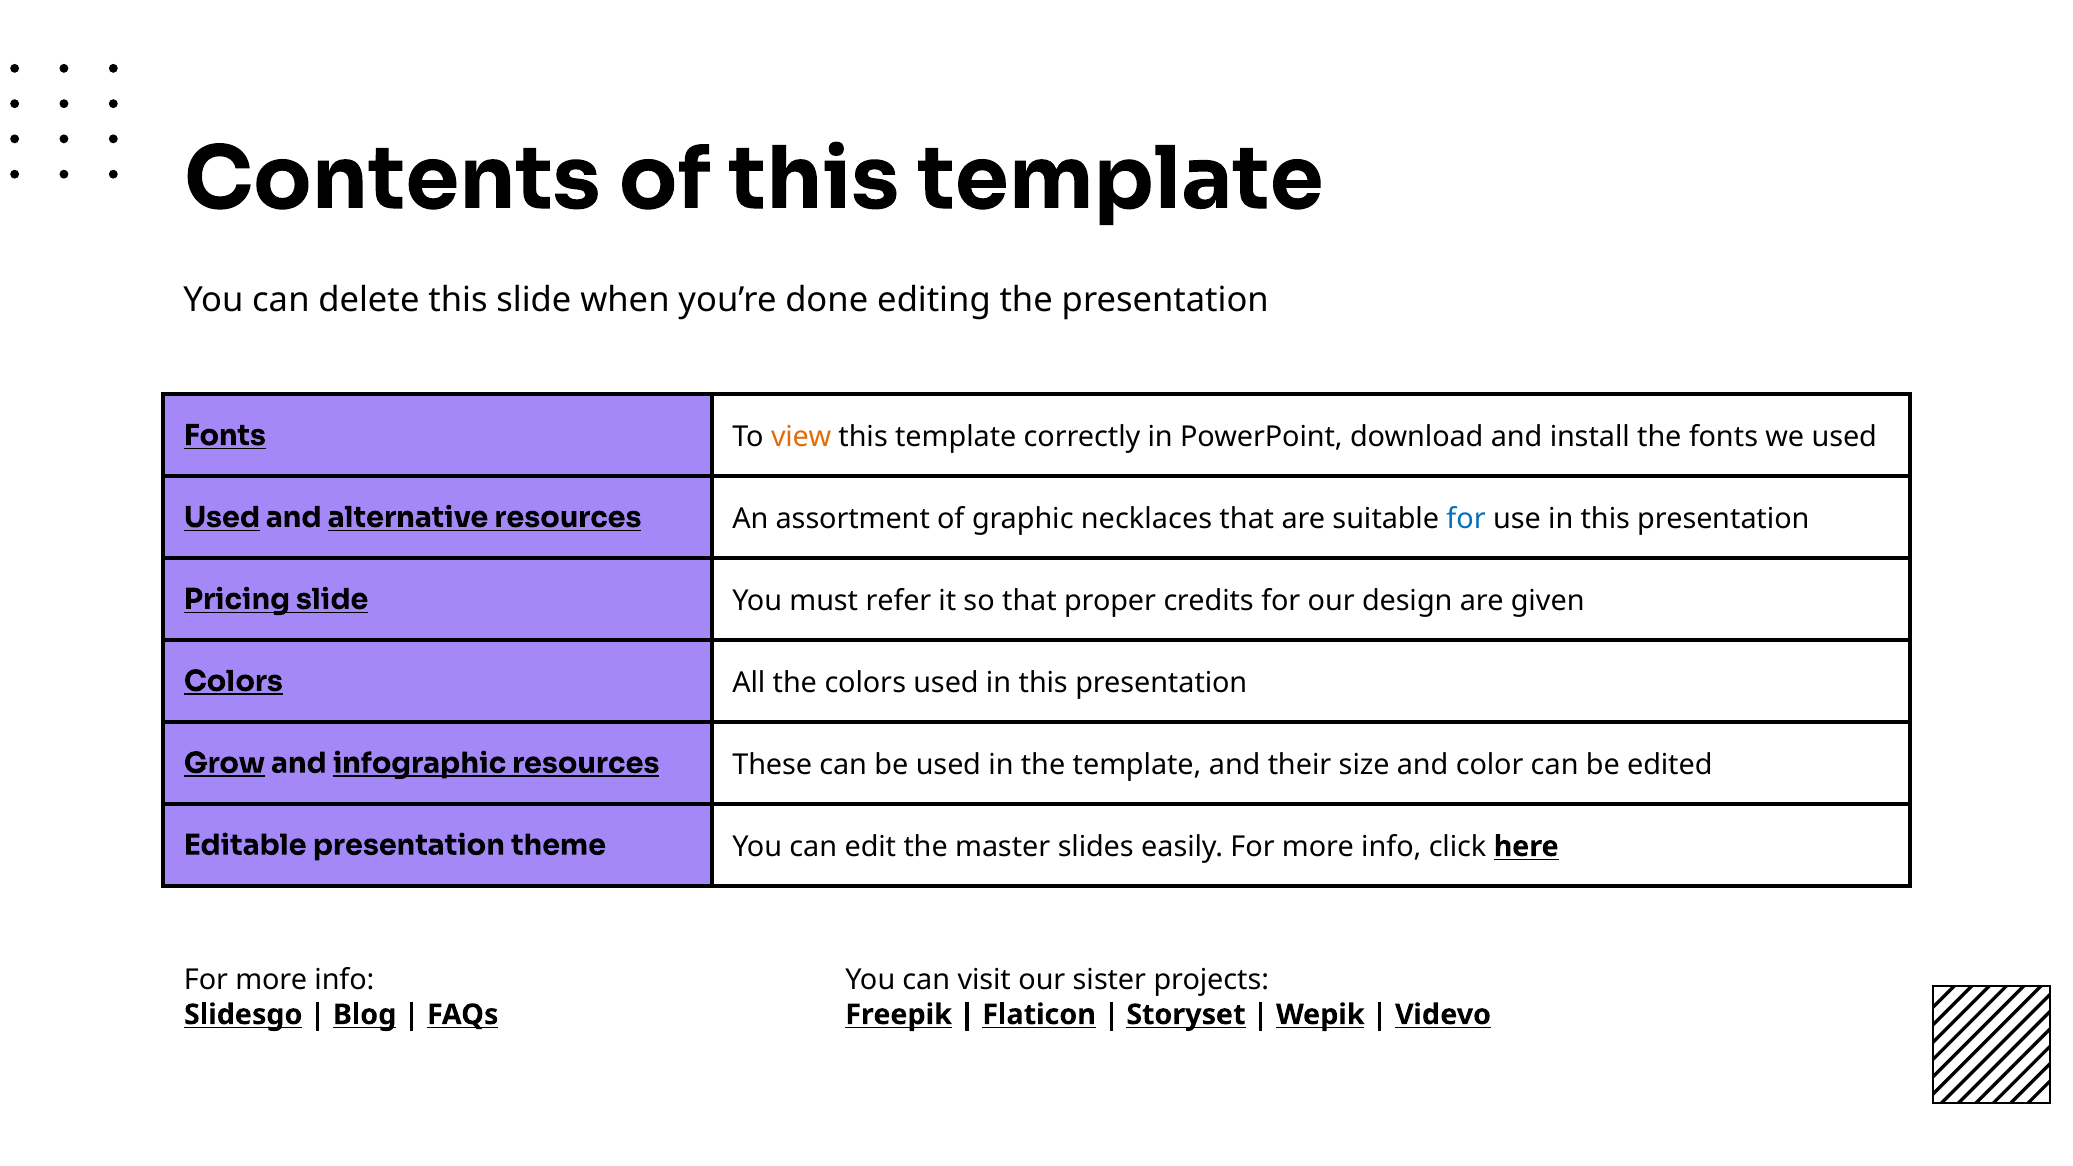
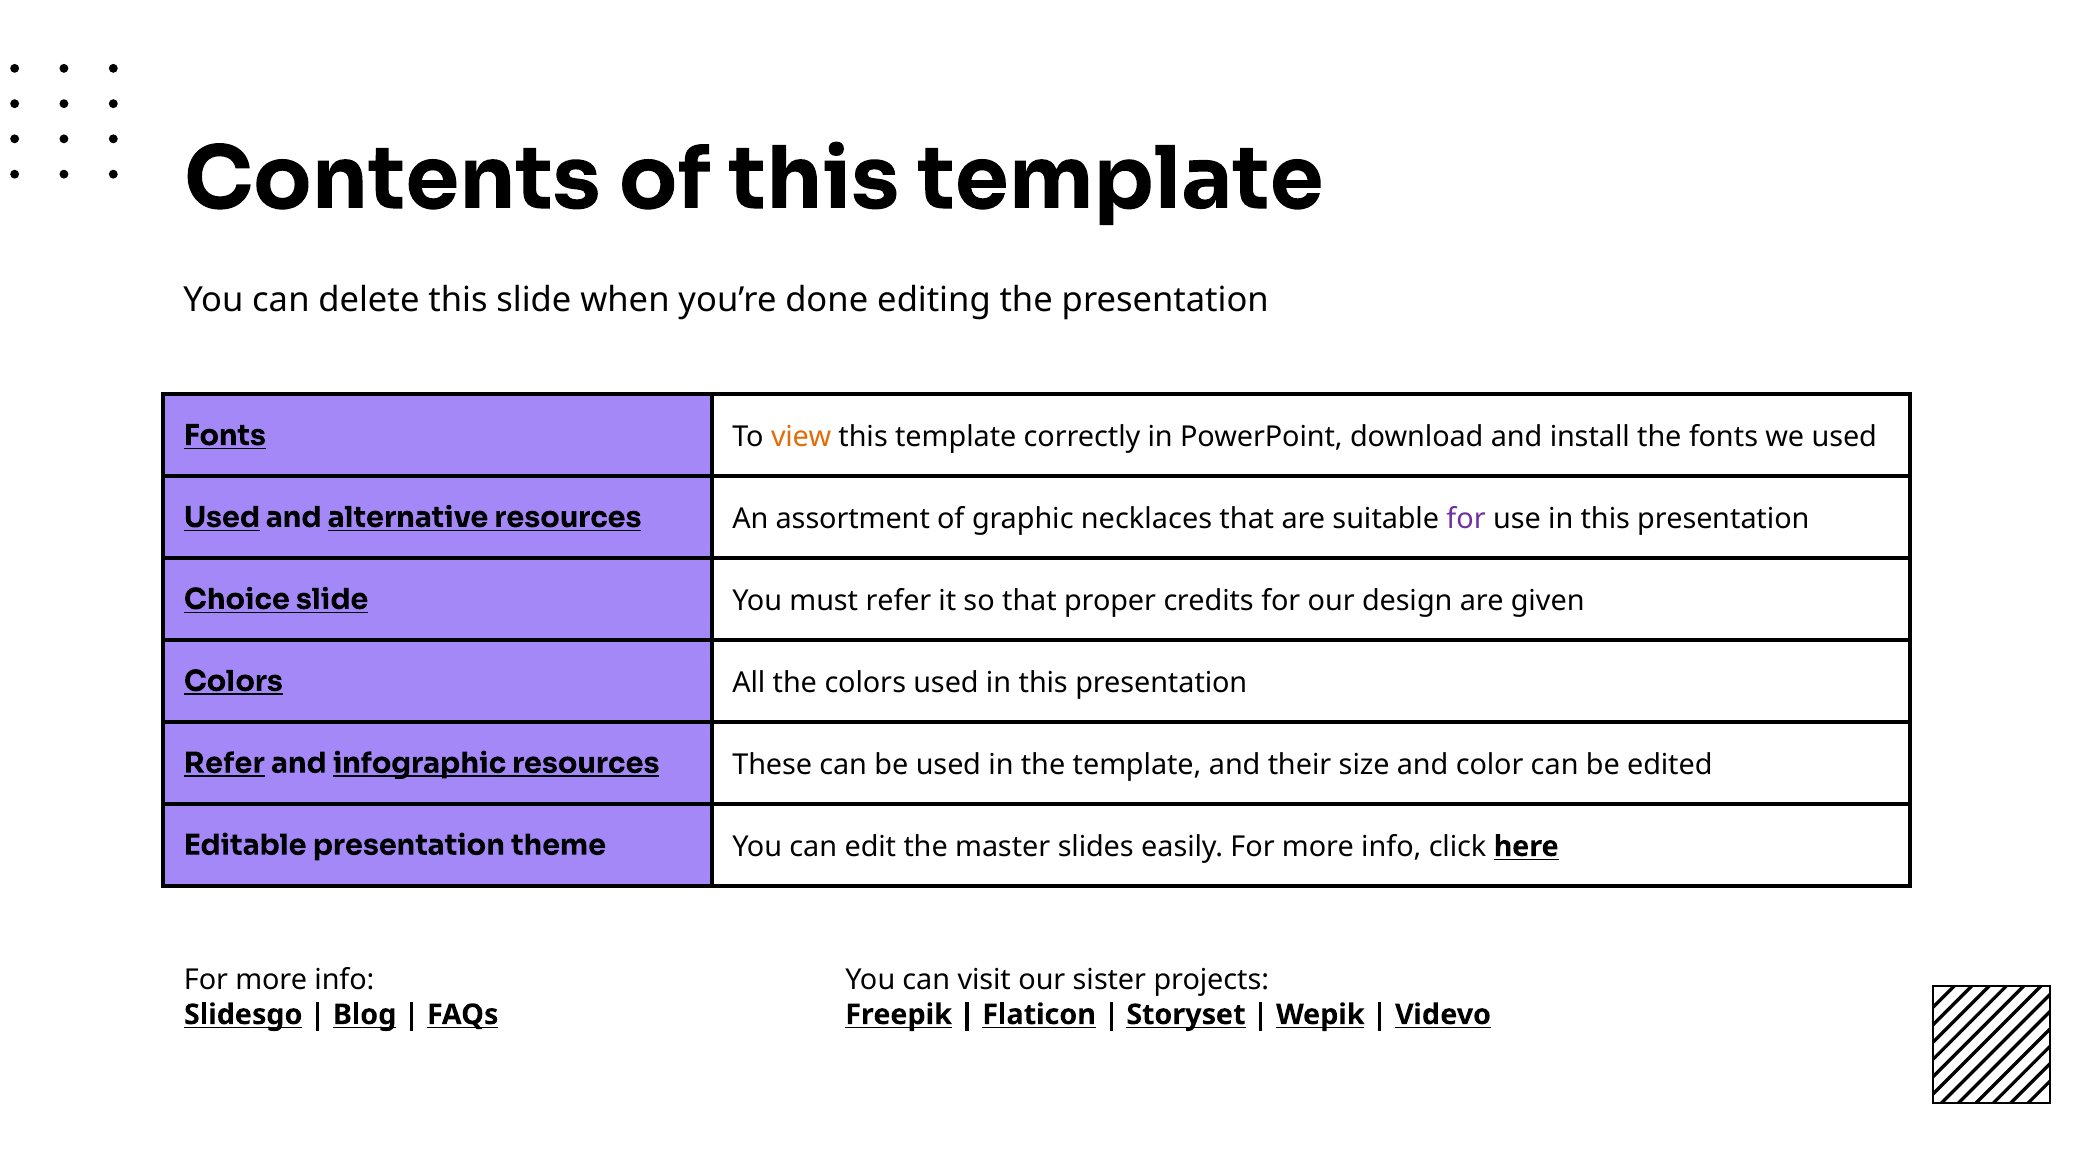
for at (1466, 519) colour: blue -> purple
Pricing: Pricing -> Choice
Grow at (225, 763): Grow -> Refer
